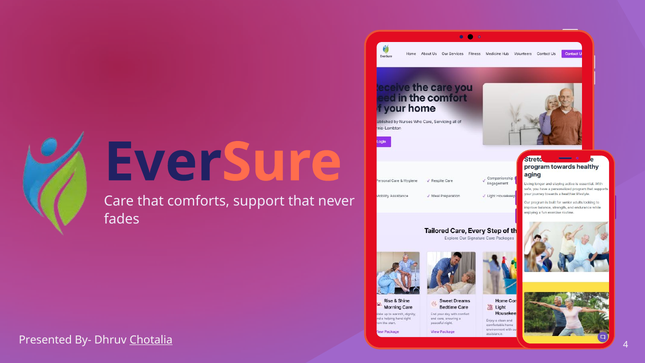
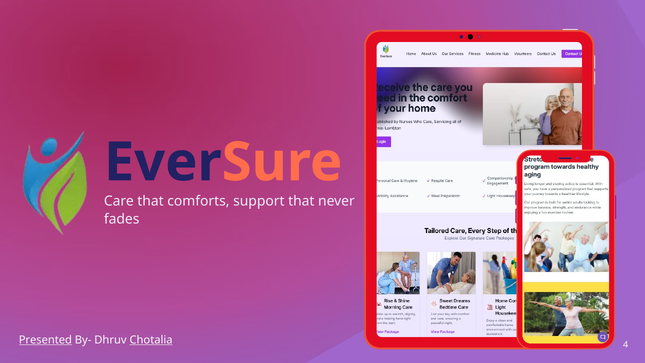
Presented underline: none -> present
